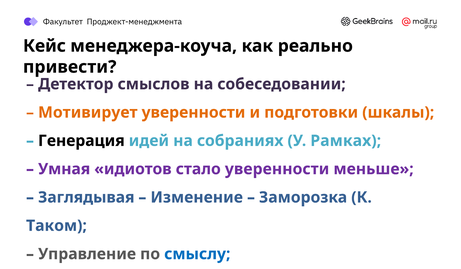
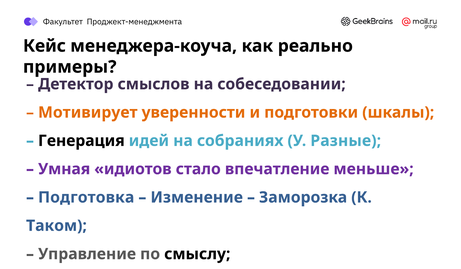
привести: привести -> примеры
Рамках: Рамках -> Разные
стало уверенности: уверенности -> впечатление
Заглядывая: Заглядывая -> Подготовка
смыслу colour: blue -> black
